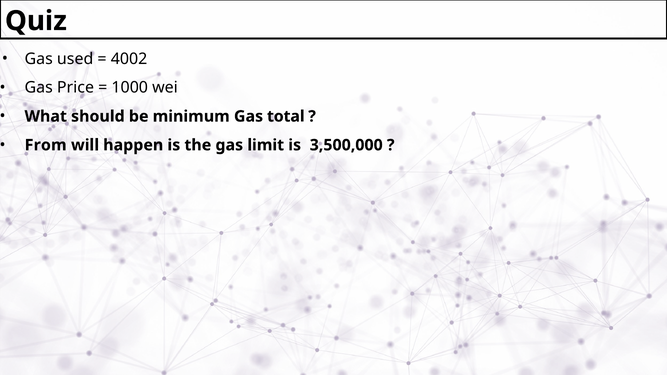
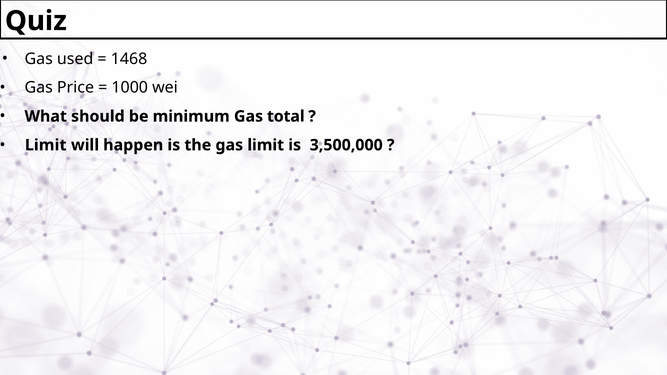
4002: 4002 -> 1468
From at (46, 145): From -> Limit
